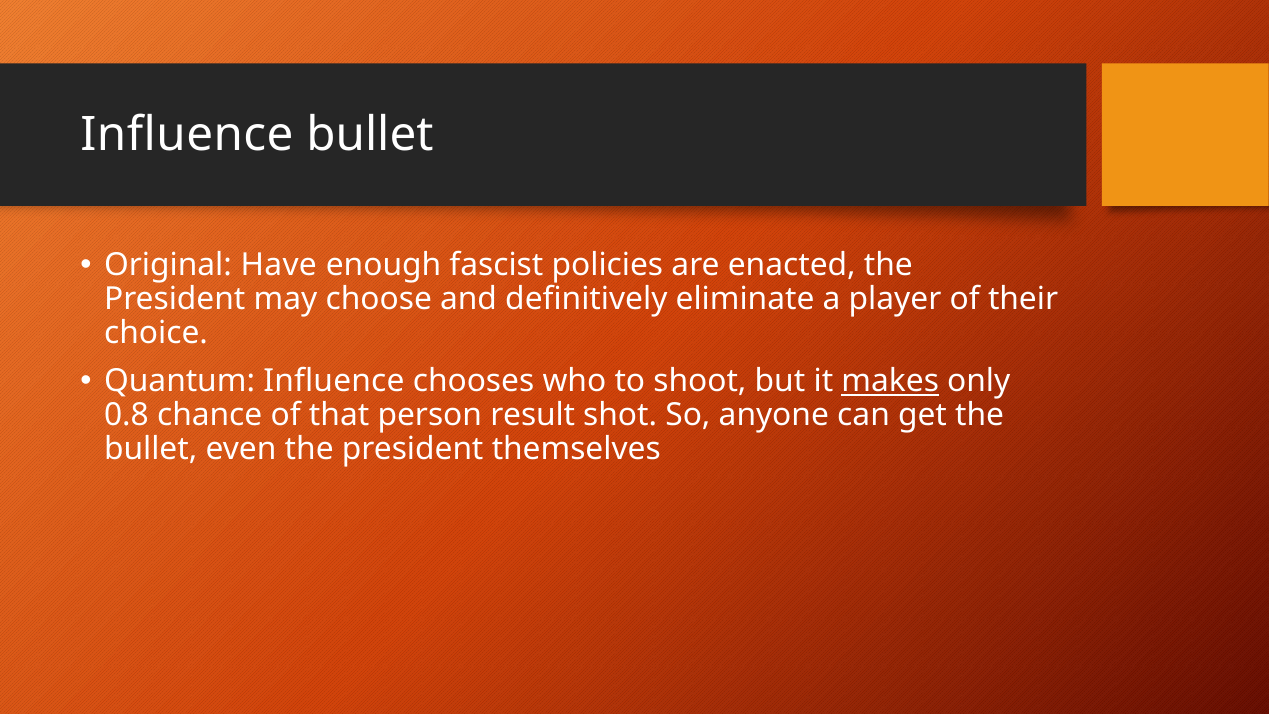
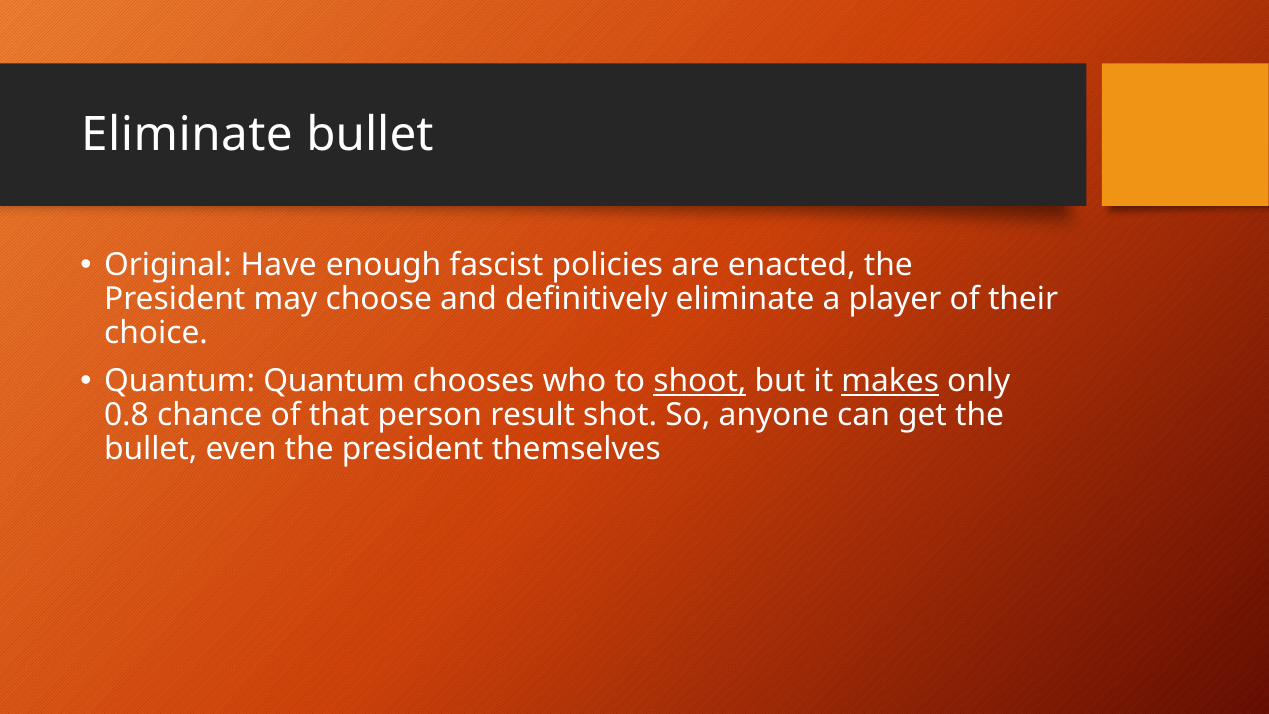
Influence at (187, 134): Influence -> Eliminate
Quantum Influence: Influence -> Quantum
shoot underline: none -> present
